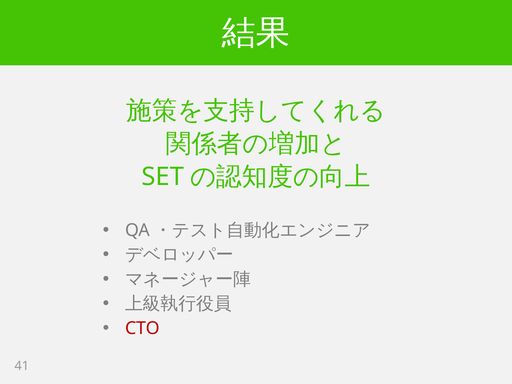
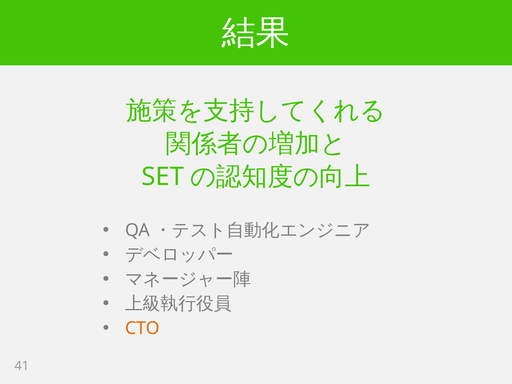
CTO colour: red -> orange
